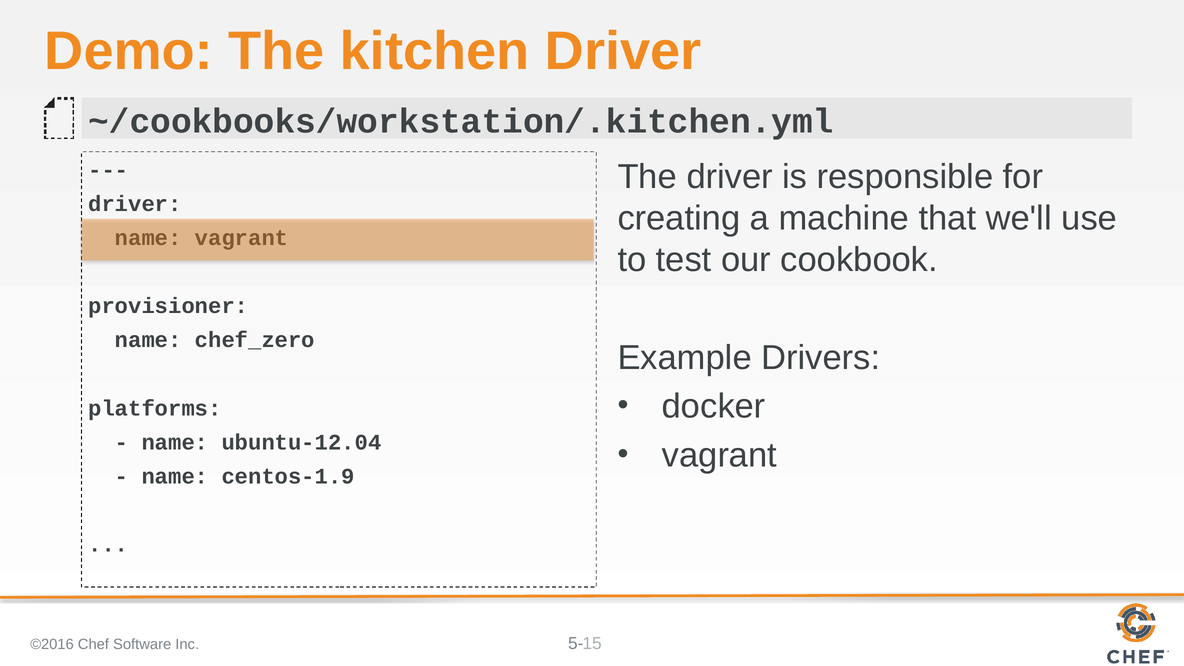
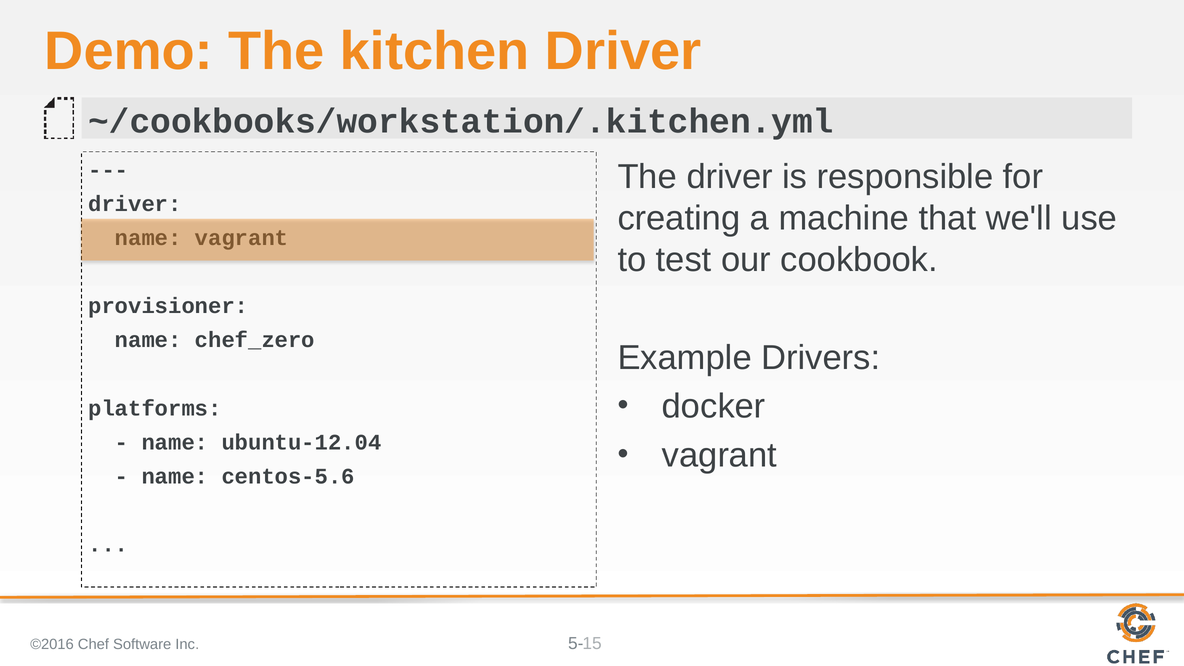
centos-1.9: centos-1.9 -> centos-5.6
